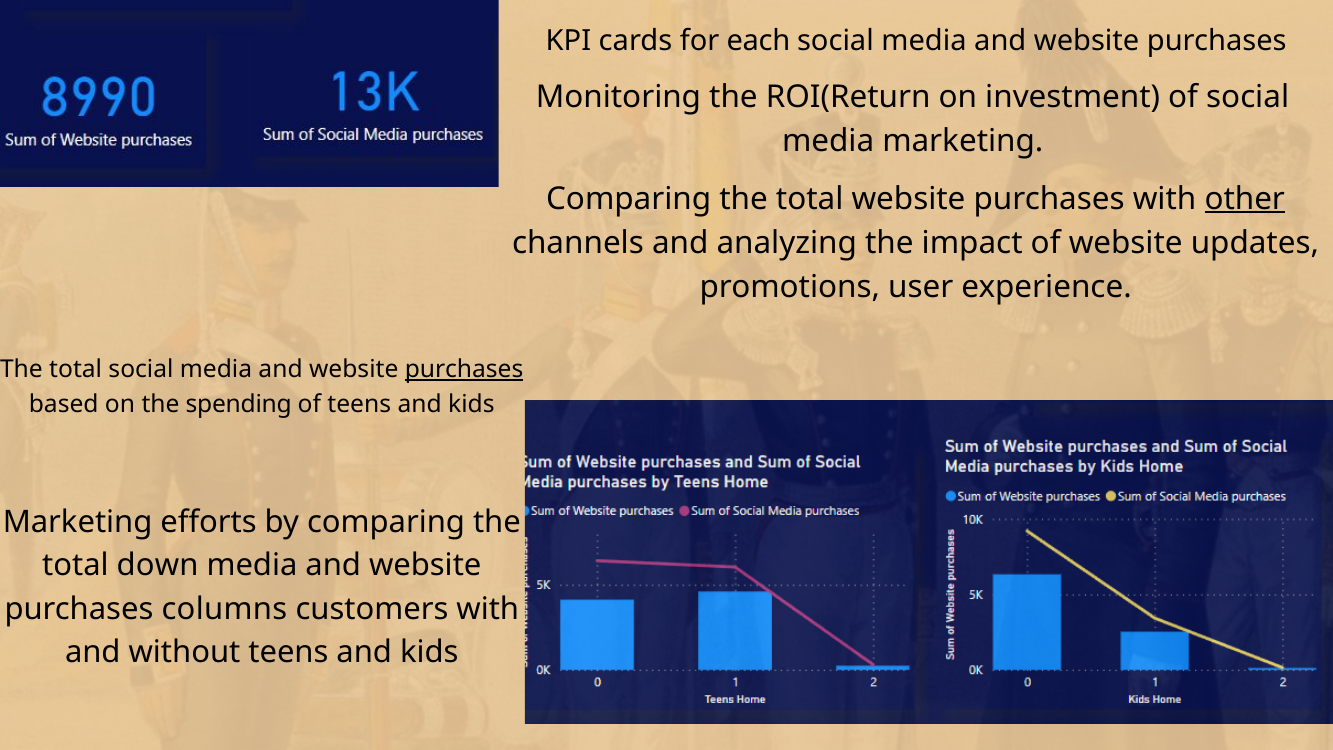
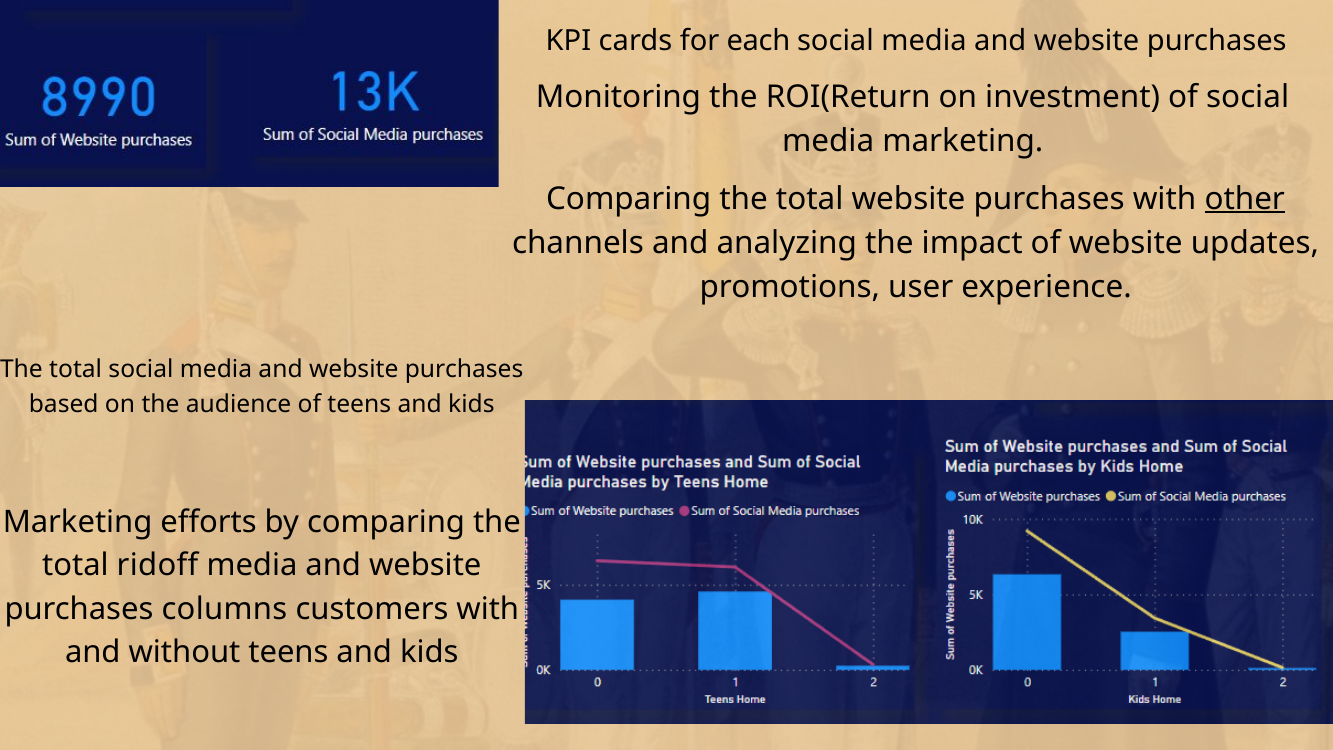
purchases at (464, 369) underline: present -> none
spending: spending -> audience
down: down -> ridoff
